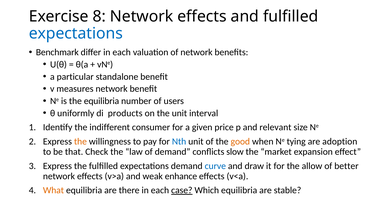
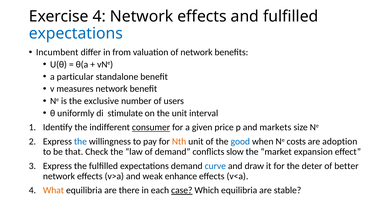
Exercise 8: 8 -> 4
Benchmark: Benchmark -> Incumbent
differ in each: each -> from
the equilibria: equilibria -> exclusive
products: products -> stimulate
consumer underline: none -> present
relevant: relevant -> markets
the at (80, 141) colour: orange -> blue
Nth colour: blue -> orange
good colour: orange -> blue
tying: tying -> costs
allow: allow -> deter
